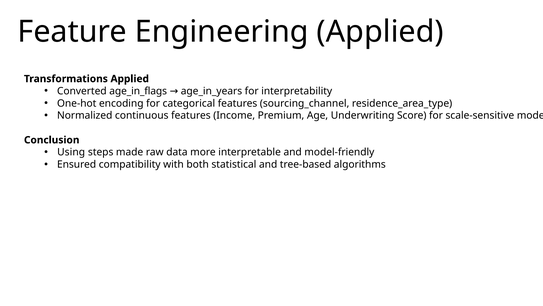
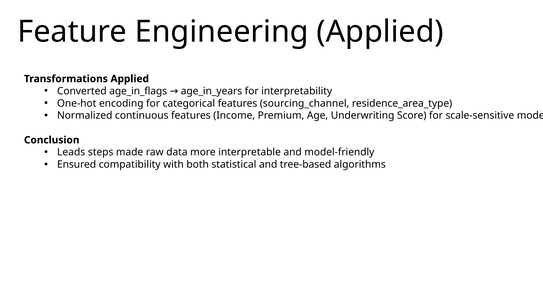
Using: Using -> Leads
